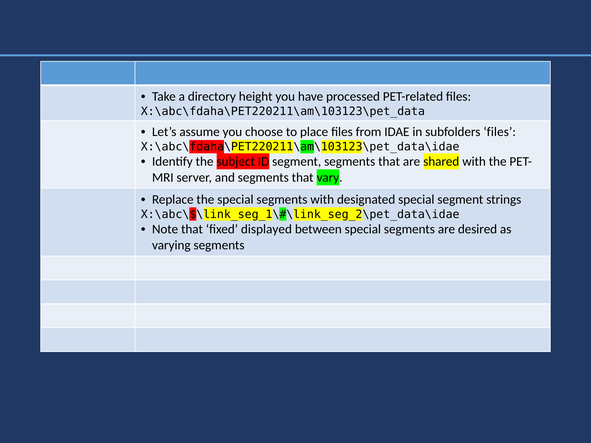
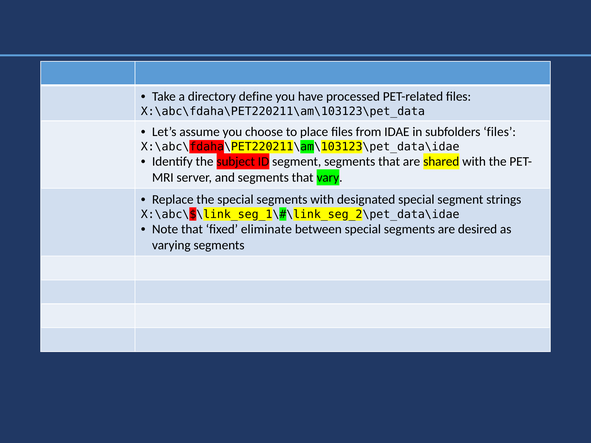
height: height -> define
displayed: displayed -> eliminate
